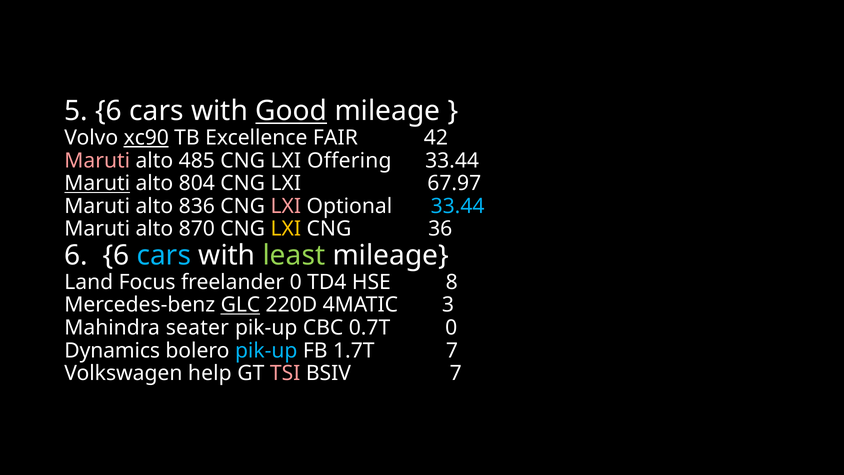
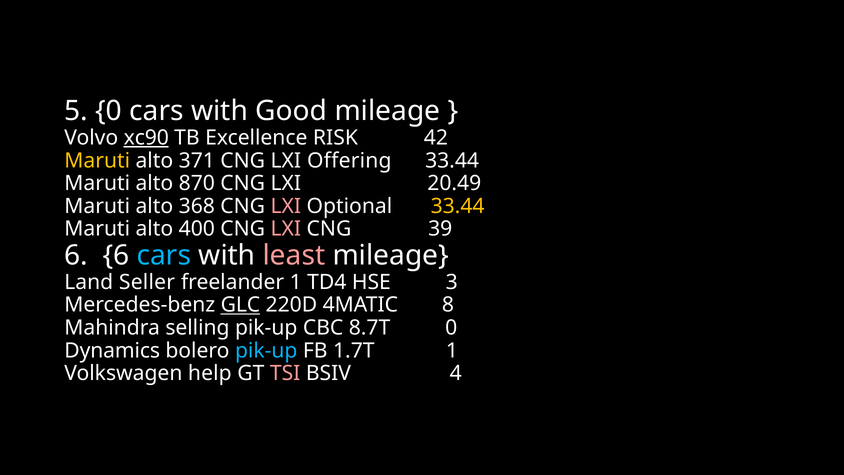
5 6: 6 -> 0
Good underline: present -> none
FAIR: FAIR -> RISK
Maruti at (97, 161) colour: pink -> yellow
485: 485 -> 371
Maruti at (97, 183) underline: present -> none
804: 804 -> 870
67.97: 67.97 -> 20.49
836: 836 -> 368
33.44 at (458, 206) colour: light blue -> yellow
870: 870 -> 400
LXI at (286, 229) colour: yellow -> pink
36: 36 -> 39
least colour: light green -> pink
Focus: Focus -> Seller
freelander 0: 0 -> 1
8: 8 -> 3
3: 3 -> 8
seater: seater -> selling
0.7T: 0.7T -> 8.7T
1.7T 7: 7 -> 1
BSIV 7: 7 -> 4
